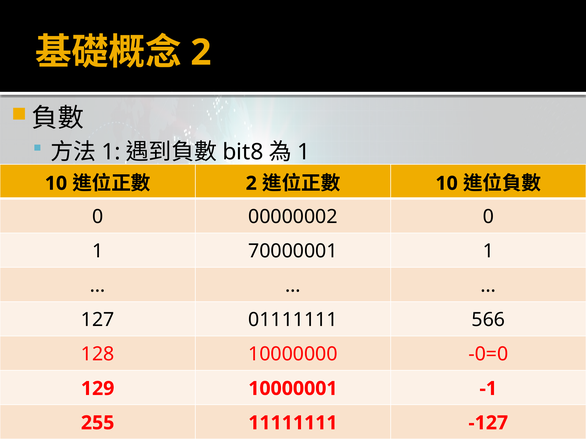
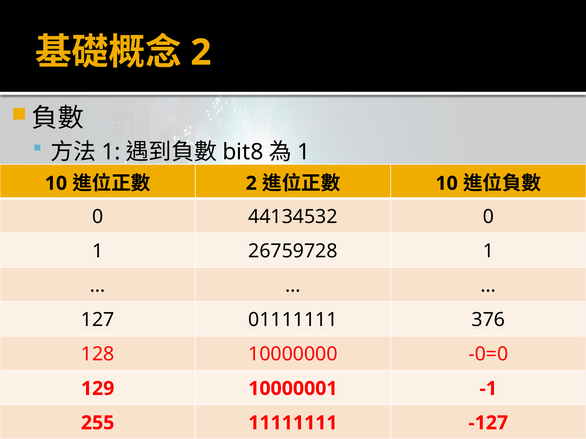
00000002: 00000002 -> 44134532
70000001: 70000001 -> 26759728
566: 566 -> 376
